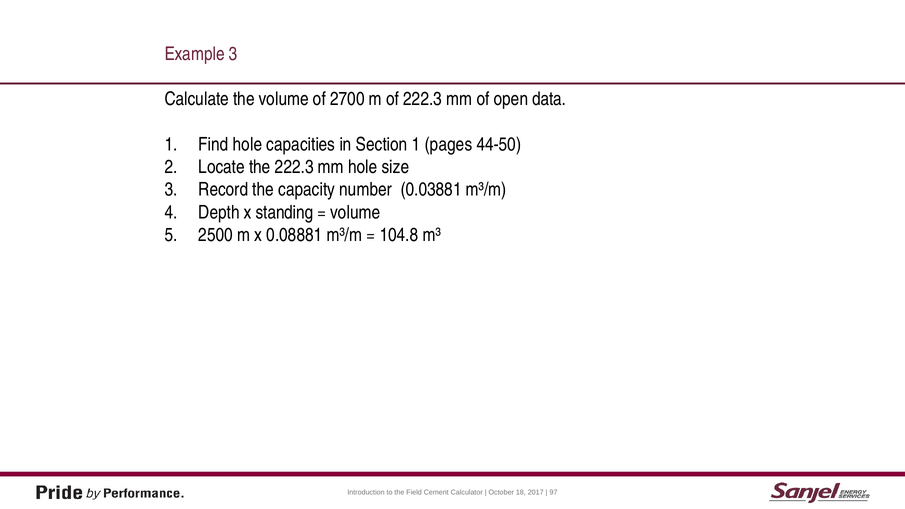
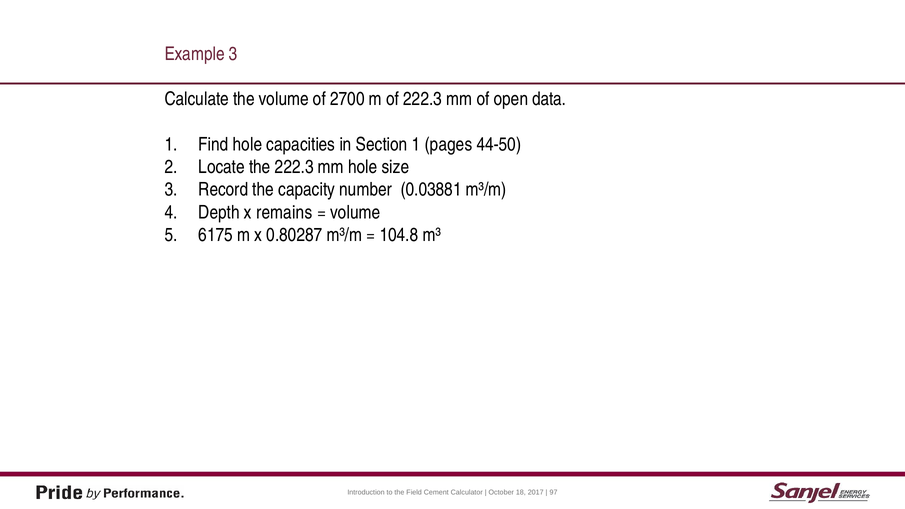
standing: standing -> remains
2500: 2500 -> 6175
0.08881: 0.08881 -> 0.80287
